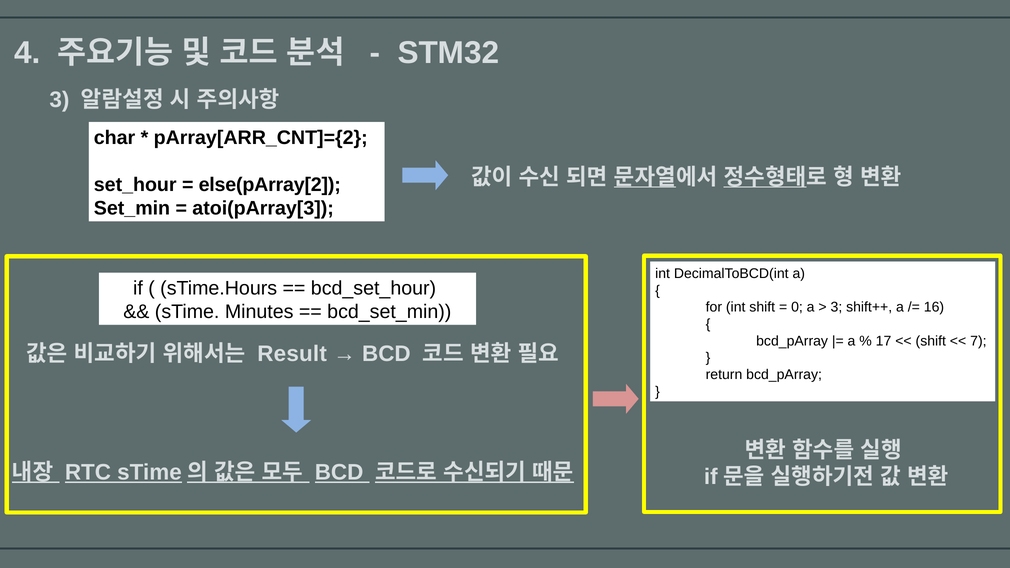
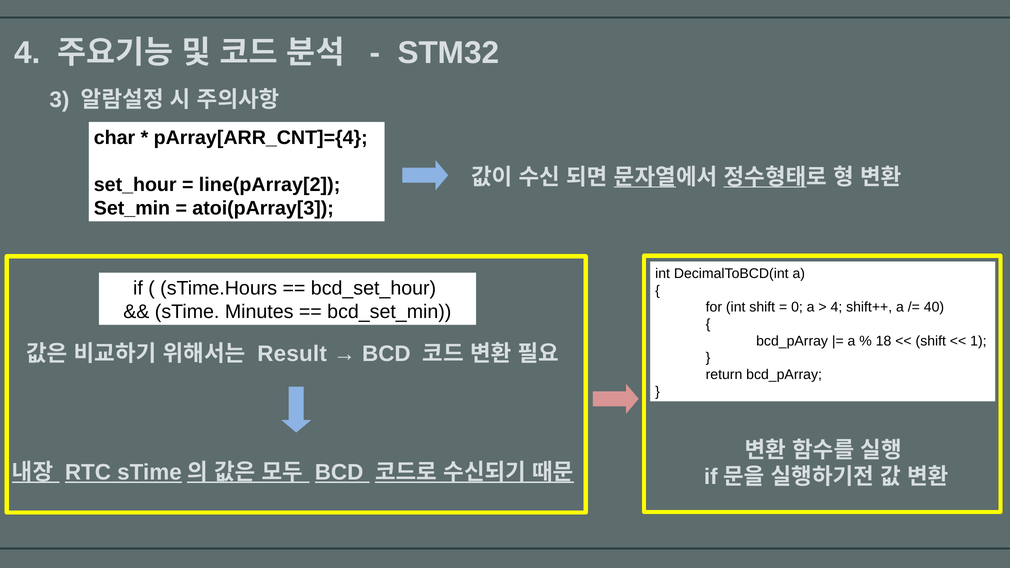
pArray[ARR_CNT]={2: pArray[ARR_CNT]={2 -> pArray[ARR_CNT]={4
else(pArray[2: else(pArray[2 -> line(pArray[2
3 at (836, 307): 3 -> 4
16: 16 -> 40
17: 17 -> 18
7: 7 -> 1
